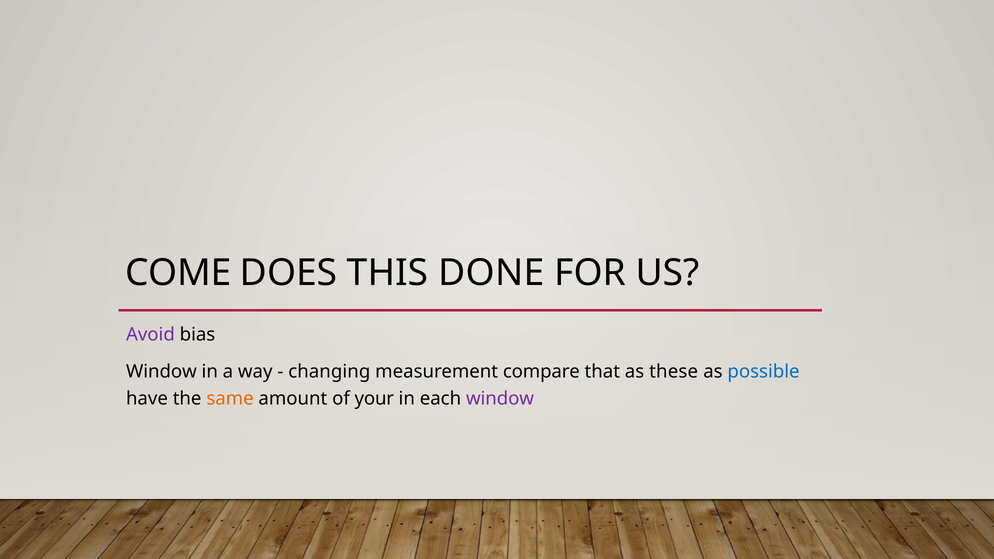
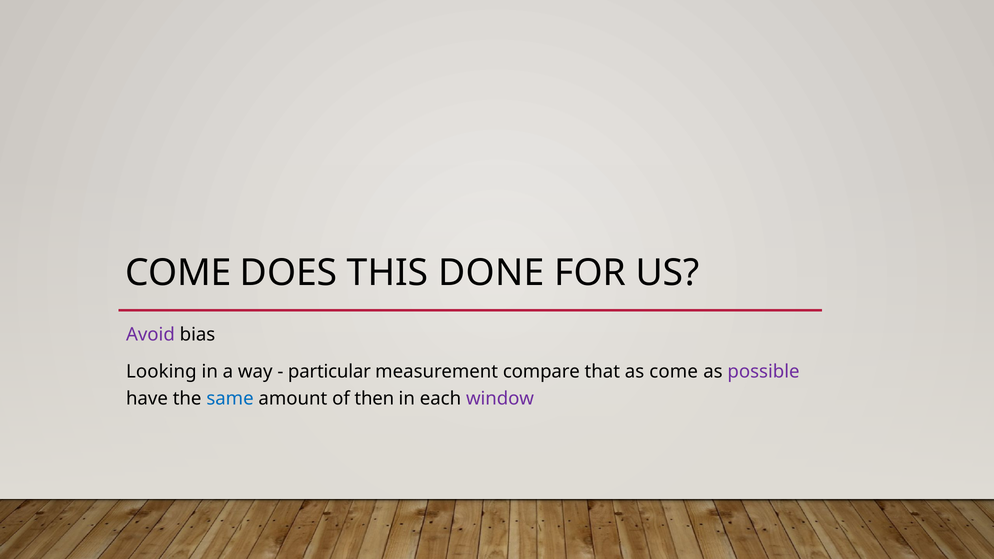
Window at (161, 372): Window -> Looking
changing: changing -> particular
as these: these -> come
possible colour: blue -> purple
same colour: orange -> blue
your: your -> then
